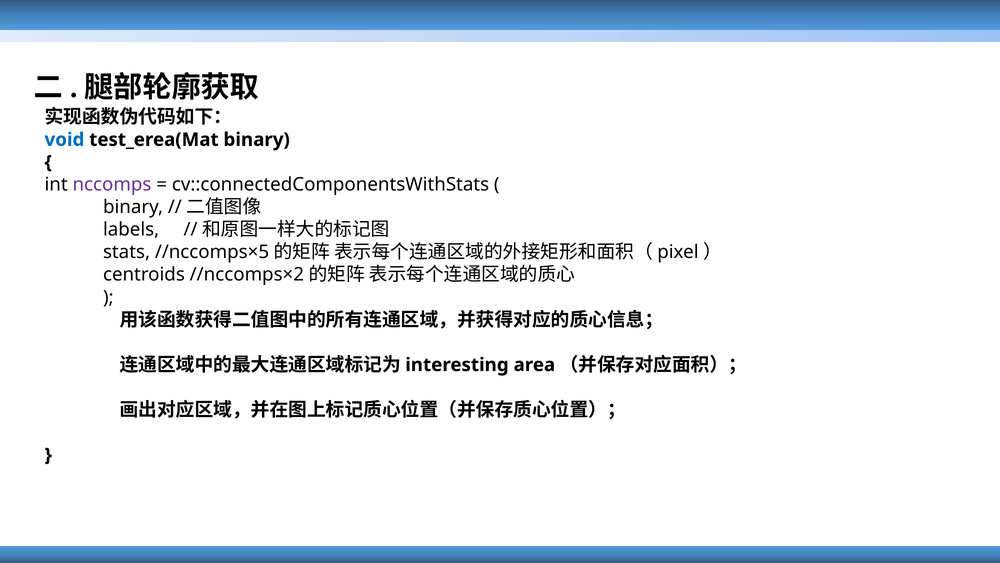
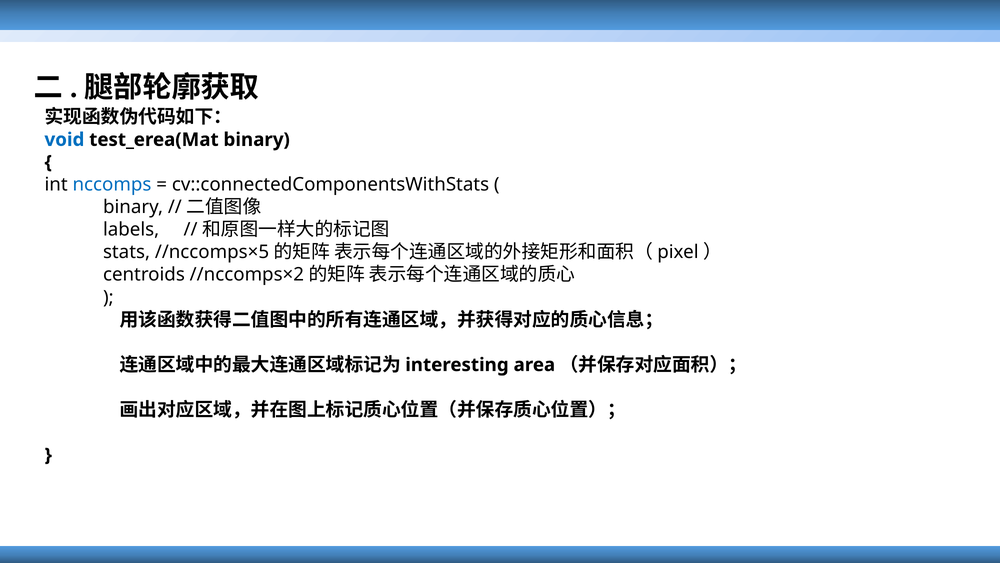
nccomps colour: purple -> blue
